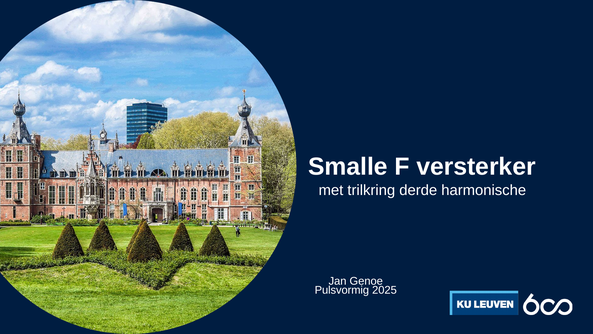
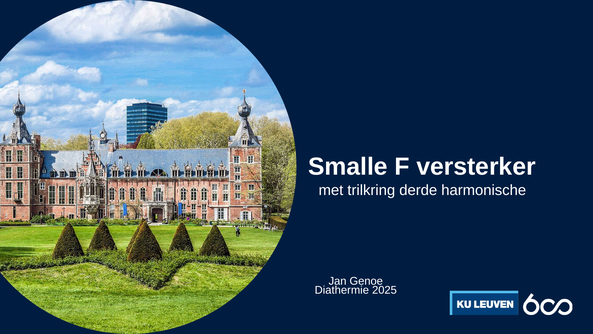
Pulsvormig: Pulsvormig -> Diathermie
